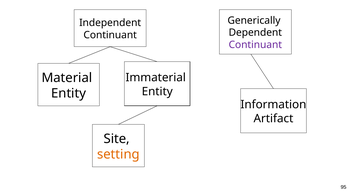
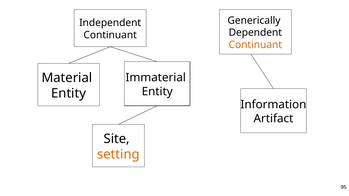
Continuant at (255, 45) colour: purple -> orange
